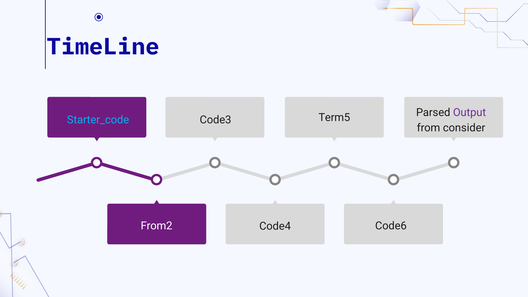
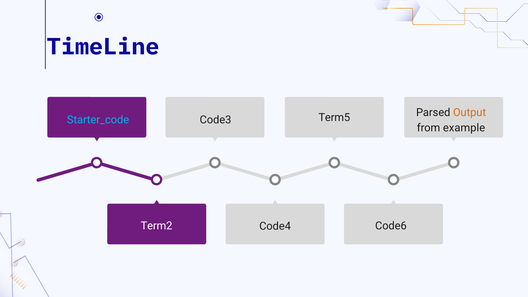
Output colour: purple -> orange
consider: consider -> example
From2: From2 -> Term2
